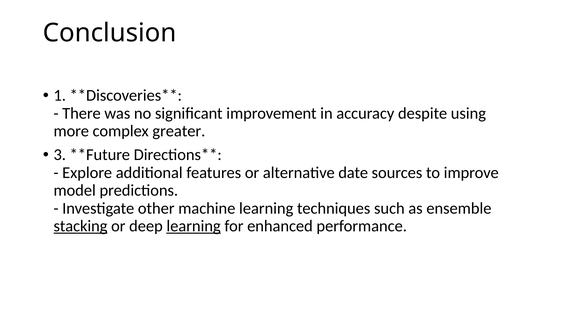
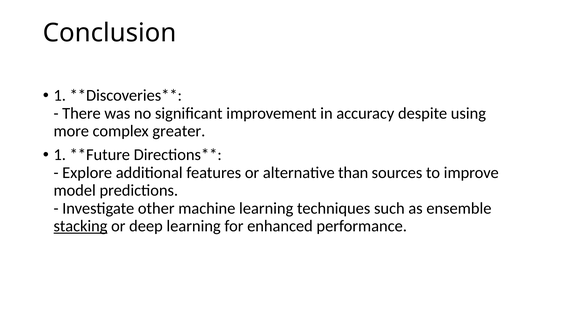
3 at (60, 155): 3 -> 1
date: date -> than
learning at (194, 226) underline: present -> none
